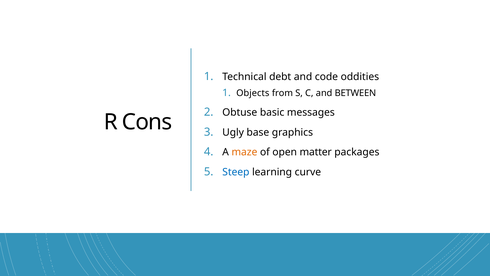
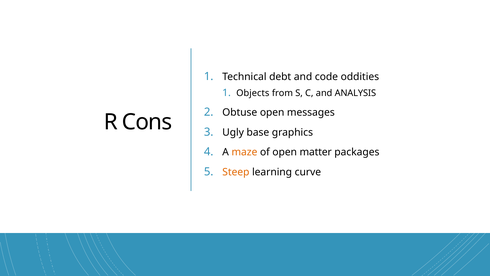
BETWEEN: BETWEEN -> ANALYSIS
Obtuse basic: basic -> open
Steep colour: blue -> orange
